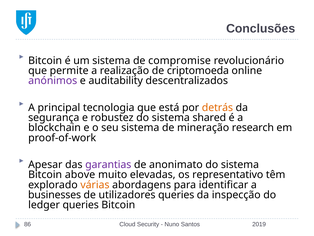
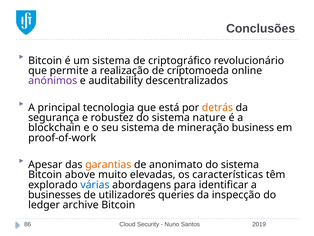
compromise: compromise -> criptográfico
shared: shared -> nature
research: research -> business
garantias colour: purple -> orange
representativo: representativo -> características
várias colour: orange -> blue
ledger queries: queries -> archive
